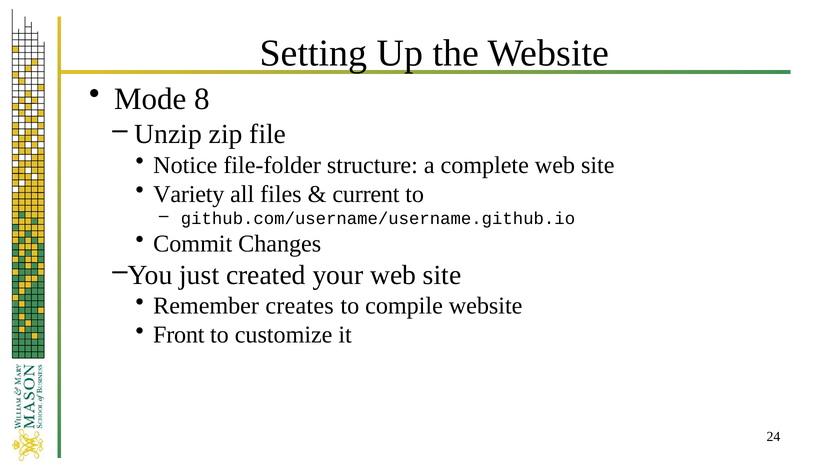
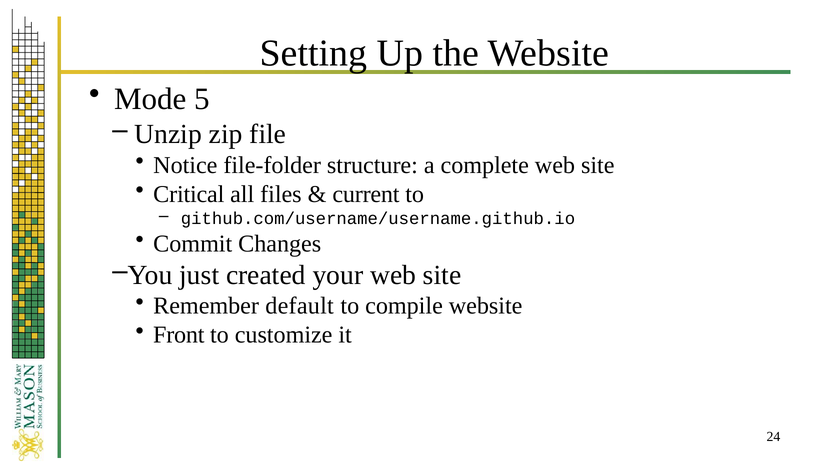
8: 8 -> 5
Variety: Variety -> Critical
creates: creates -> default
